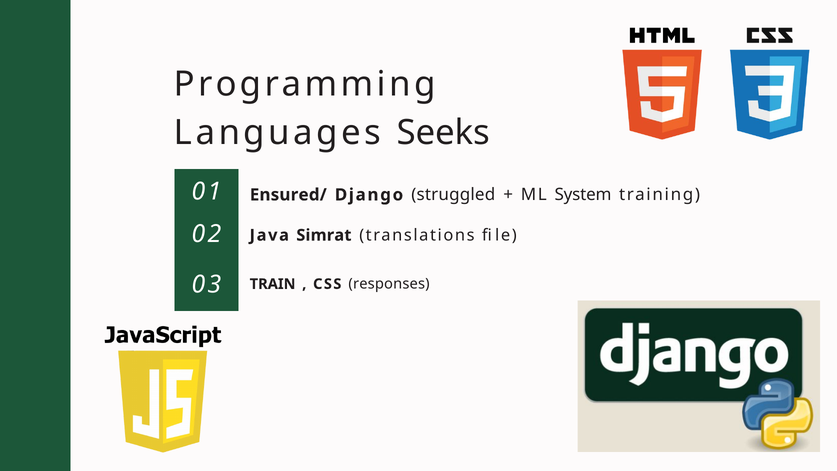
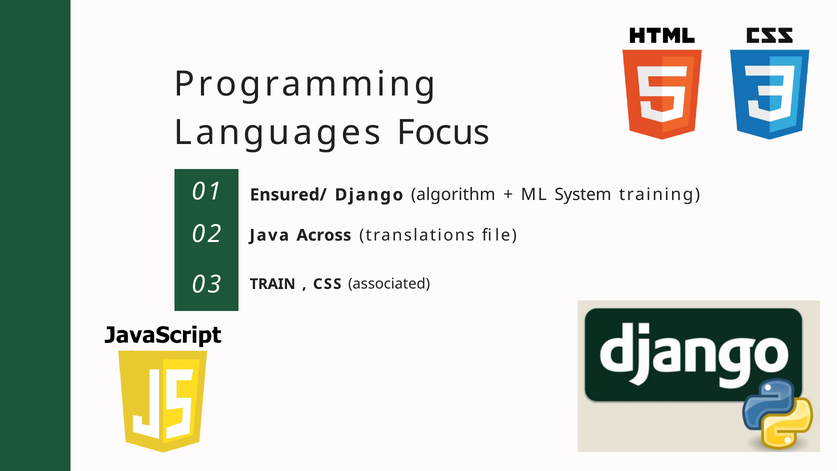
Seeks: Seeks -> Focus
struggled: struggled -> algorithm
Simrat: Simrat -> Across
responses: responses -> associated
